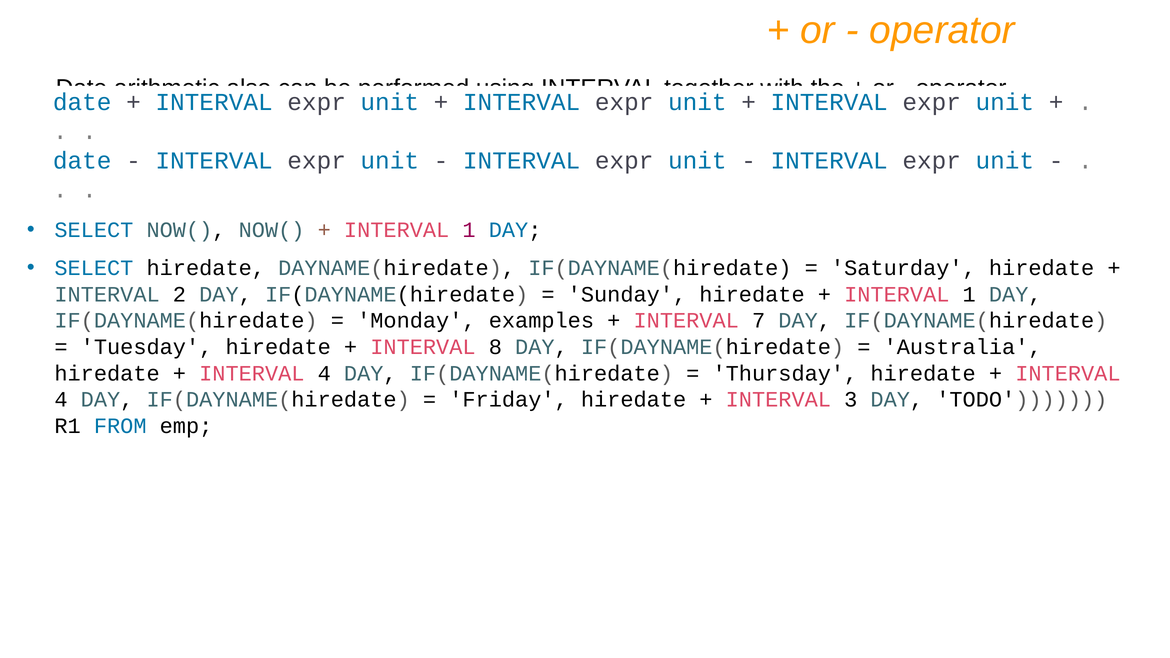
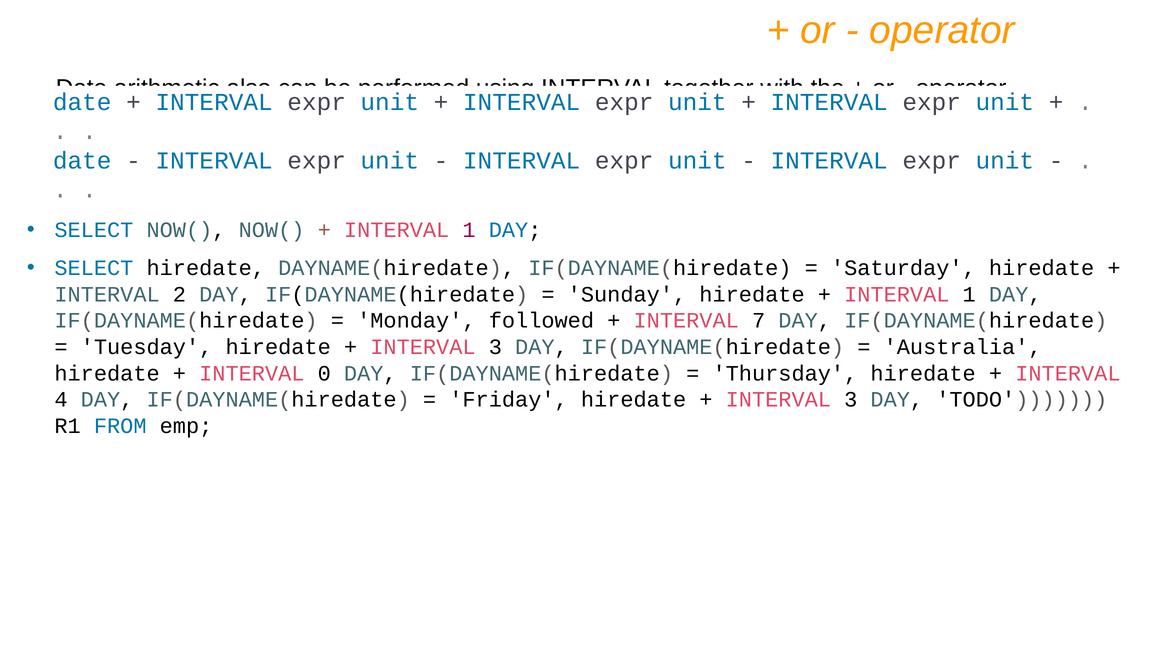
examples: examples -> followed
8 at (495, 347): 8 -> 3
4 at (324, 373): 4 -> 0
